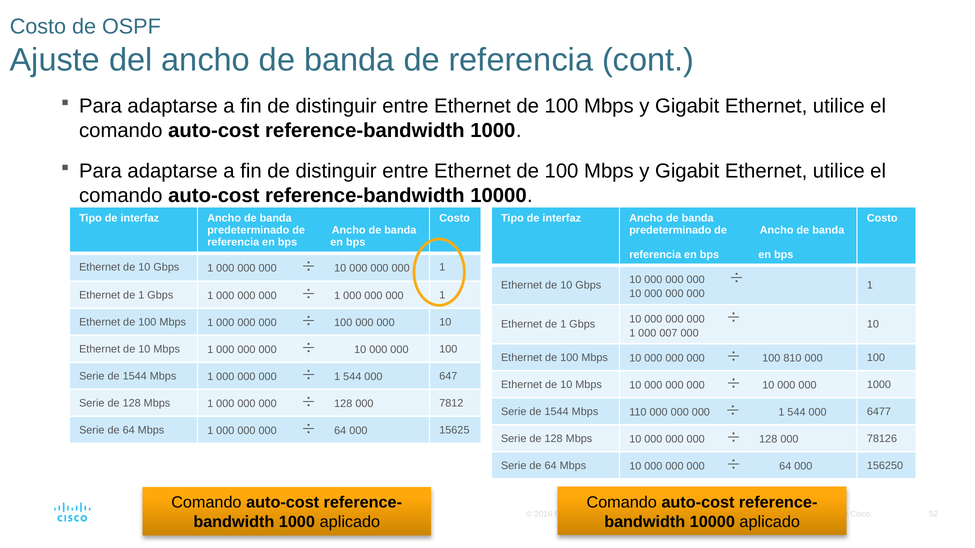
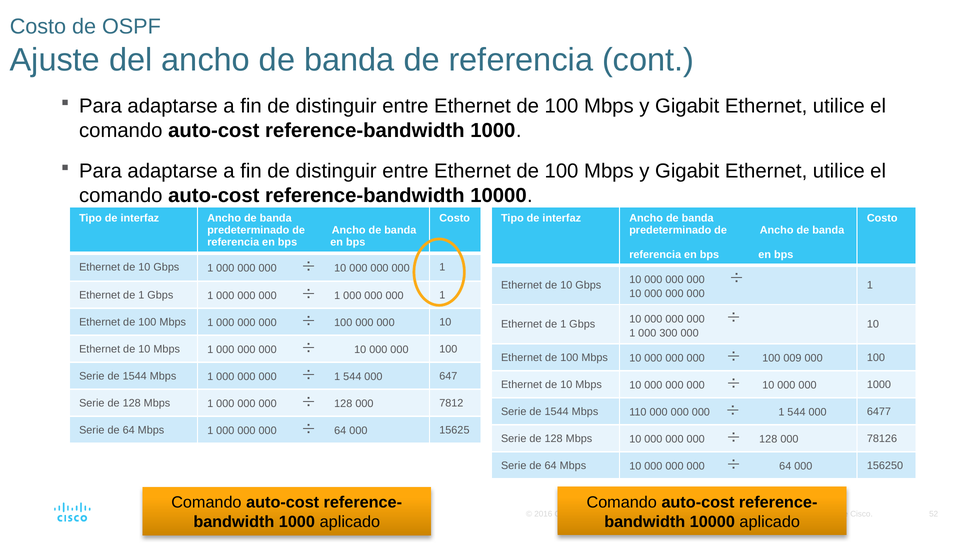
007: 007 -> 300
810: 810 -> 009
